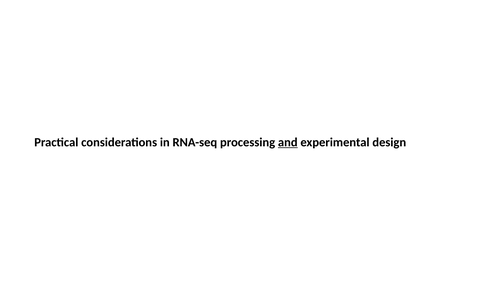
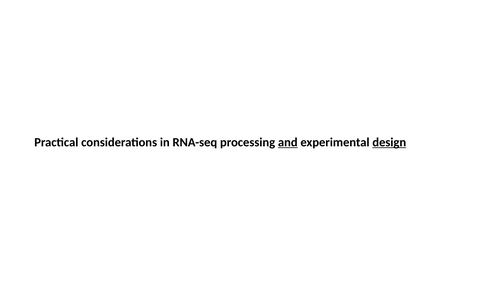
design underline: none -> present
